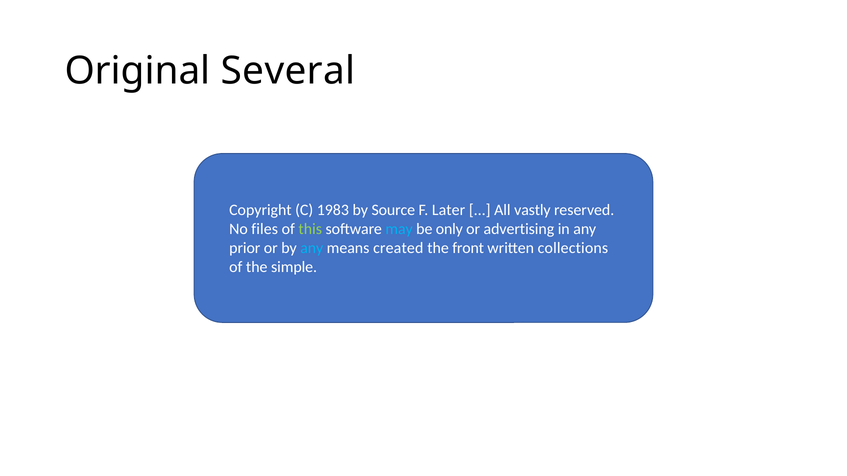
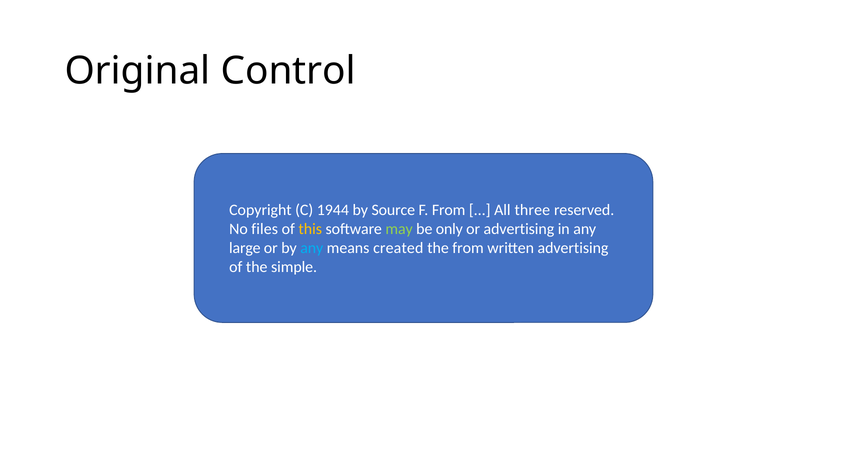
Several: Several -> Control
1983: 1983 -> 1944
F Later: Later -> From
vastly: vastly -> three
this colour: light green -> yellow
may colour: light blue -> light green
prior: prior -> large
the front: front -> from
written collections: collections -> advertising
